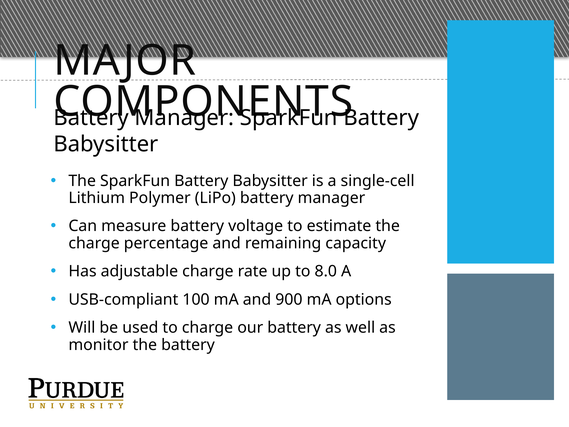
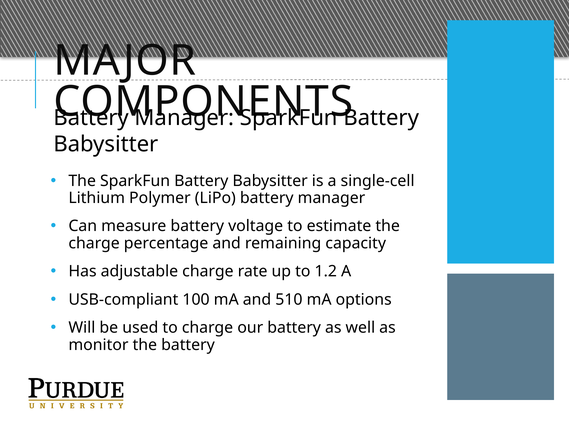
8.0: 8.0 -> 1.2
900: 900 -> 510
